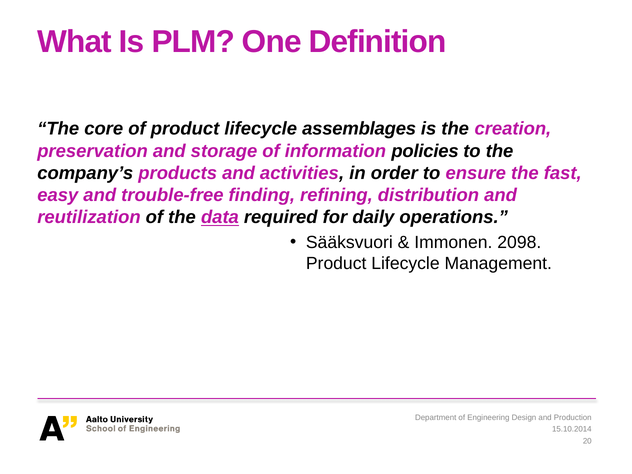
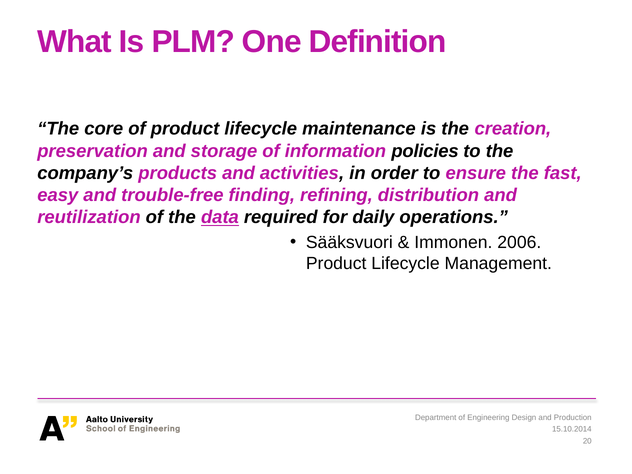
assemblages: assemblages -> maintenance
2098: 2098 -> 2006
